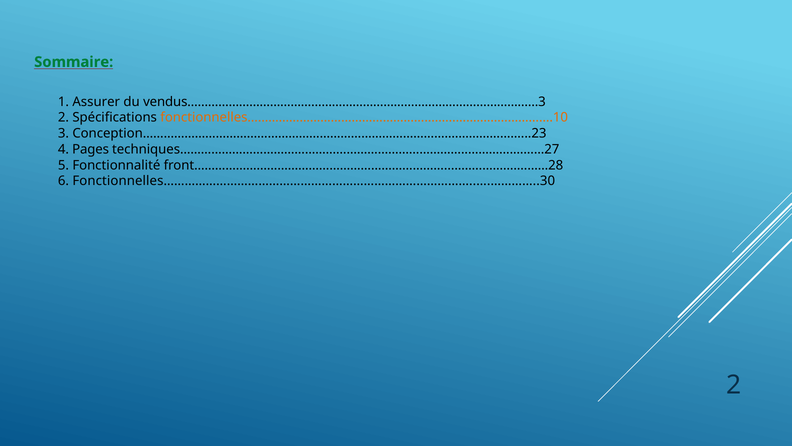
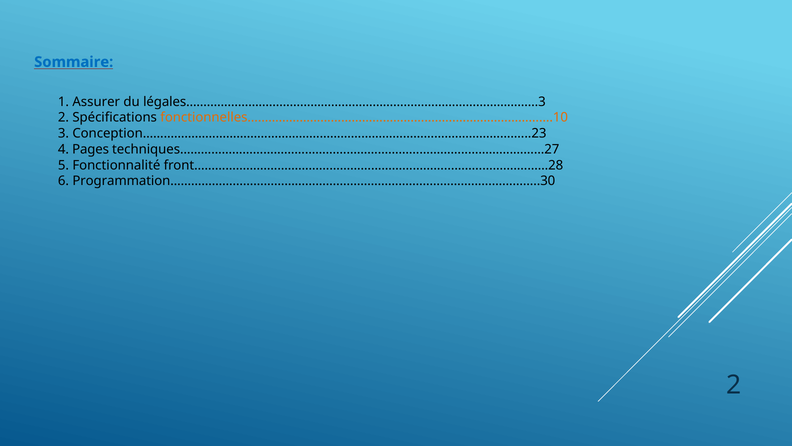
Sommaire colour: green -> blue
vendus…………………………………………………………………………………………3: vendus…………………………………………………………………………………………3 -> légales…………………………………………………………………………………………3
Fonctionnelles……………………………………………………………………………..….…………..30: Fonctionnelles……………………………………………………………………………..….…………..30 -> Programmation……………………………………………………………………………..….…………..30
